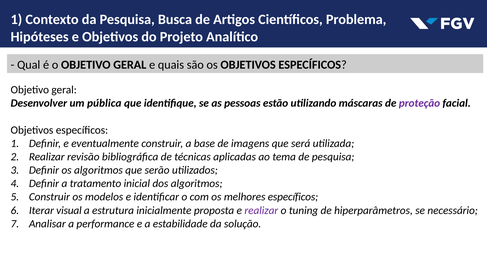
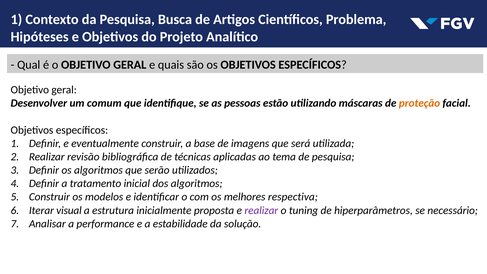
pública: pública -> comum
proteção colour: purple -> orange
melhores específicos: específicos -> respectiva
